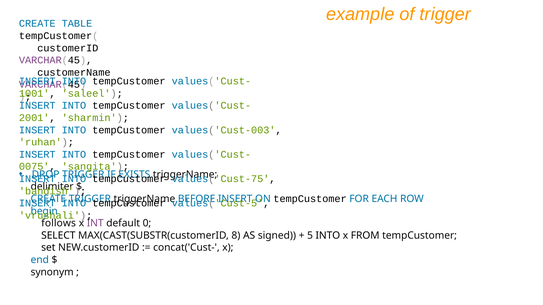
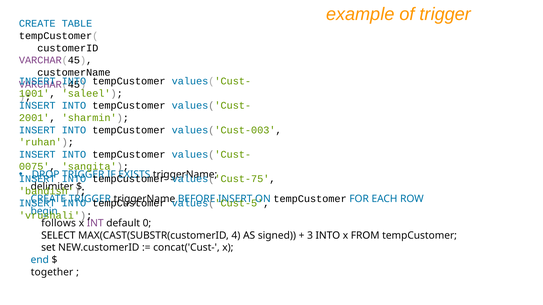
8: 8 -> 4
5: 5 -> 3
synonym: synonym -> together
